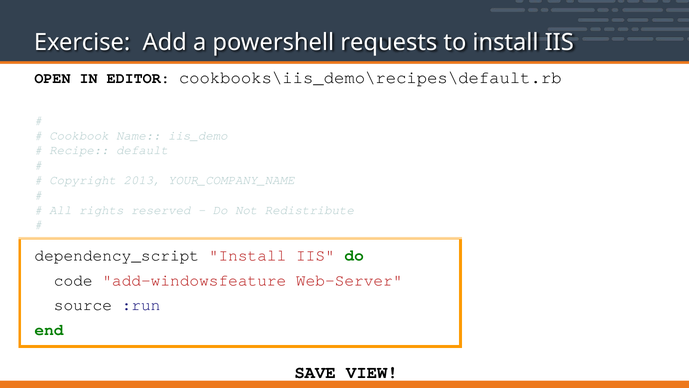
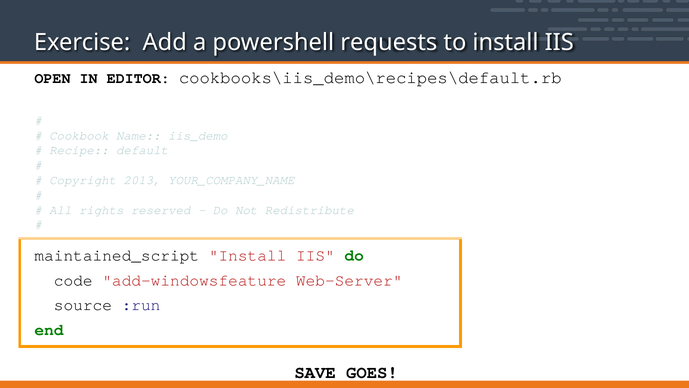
dependency_script: dependency_script -> maintained_script
VIEW: VIEW -> GOES
